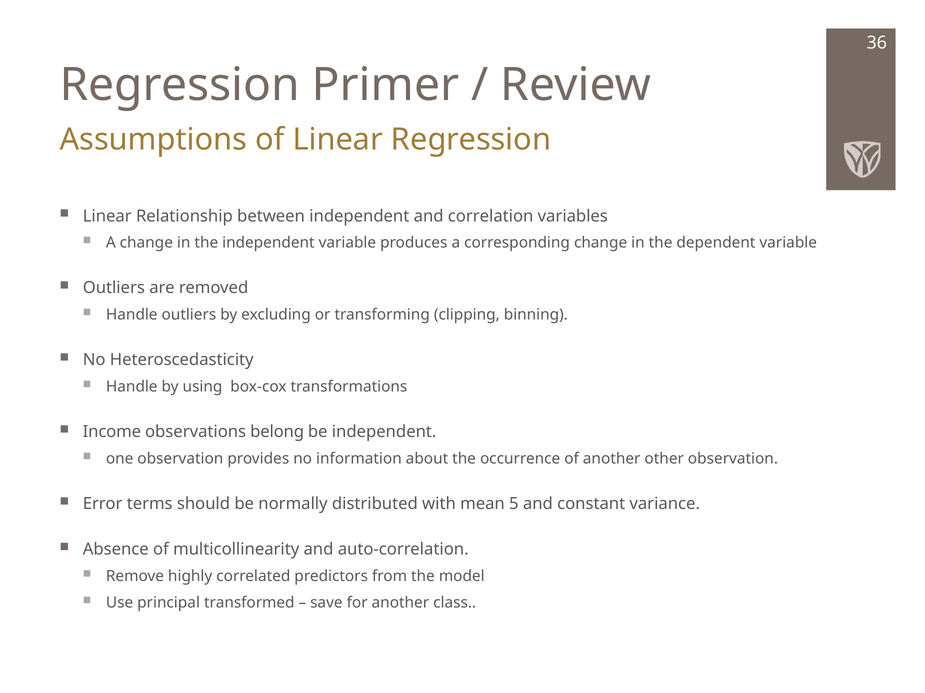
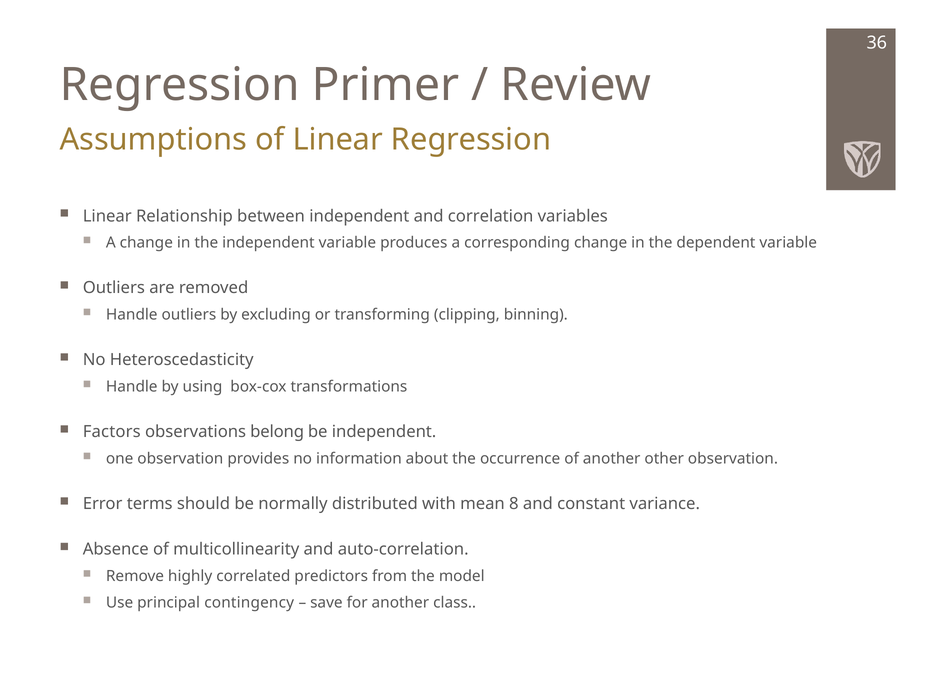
Income: Income -> Factors
5: 5 -> 8
transformed: transformed -> contingency
